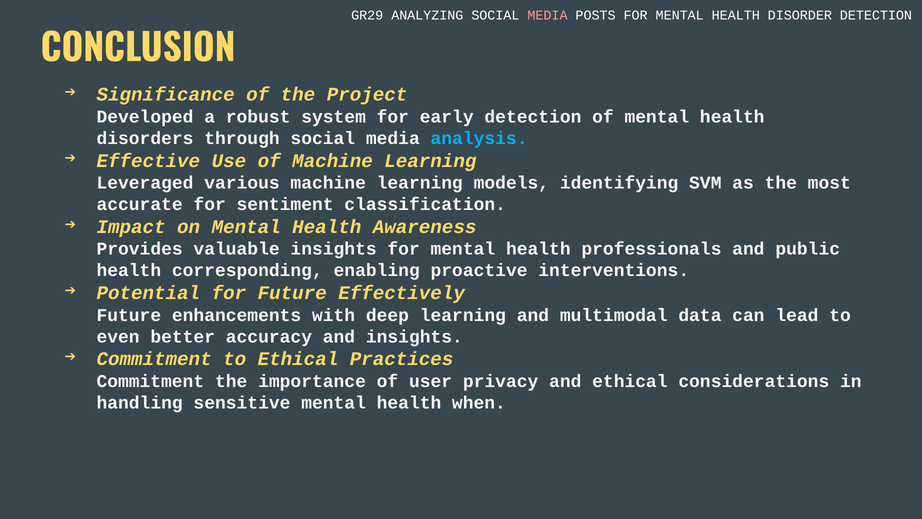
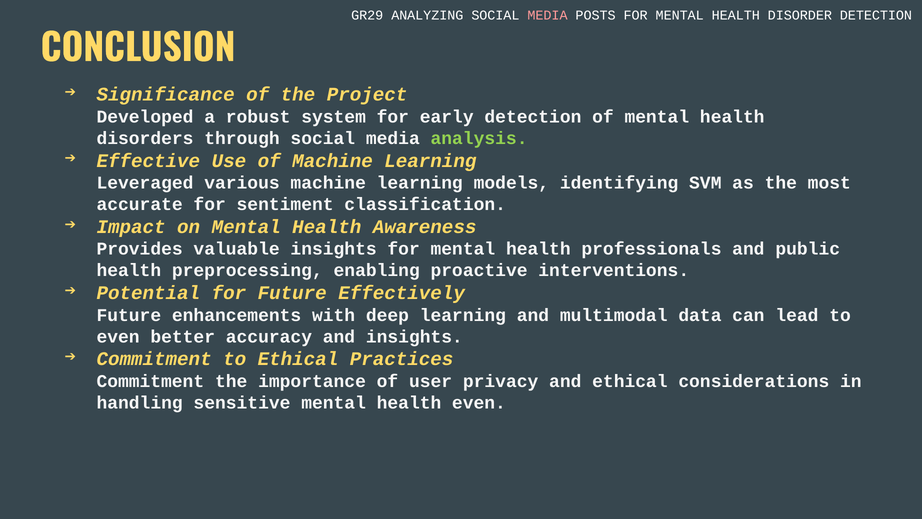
analysis colour: light blue -> light green
corresponding: corresponding -> preprocessing
health when: when -> even
